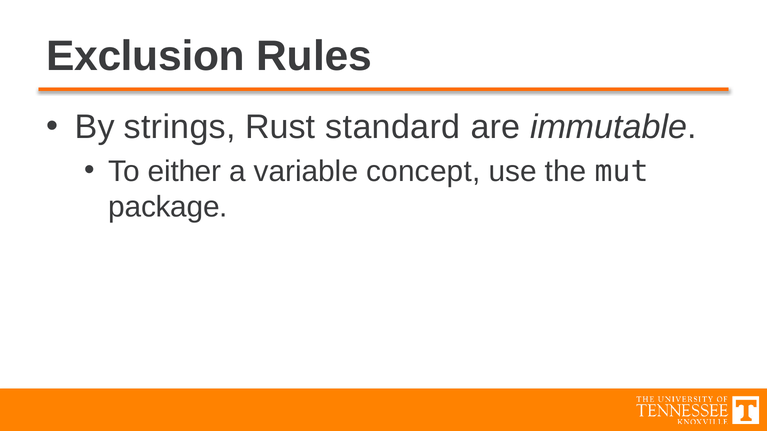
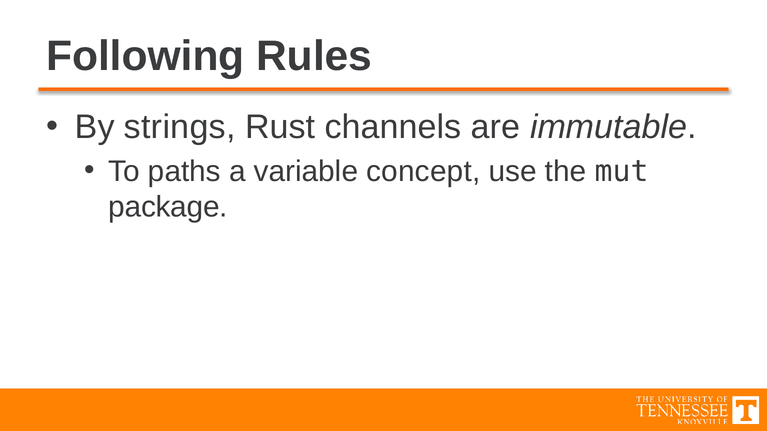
Exclusion: Exclusion -> Following
standard: standard -> channels
either: either -> paths
